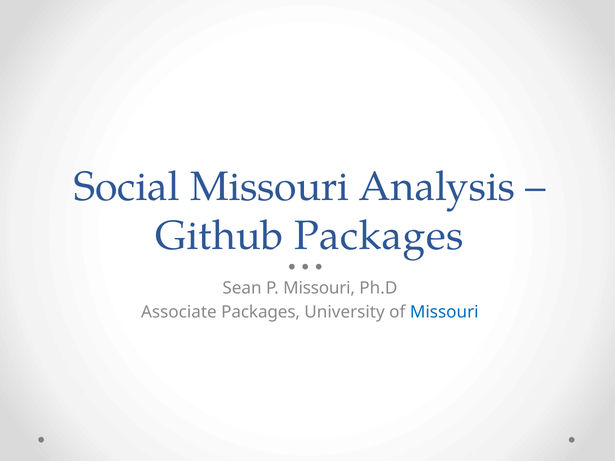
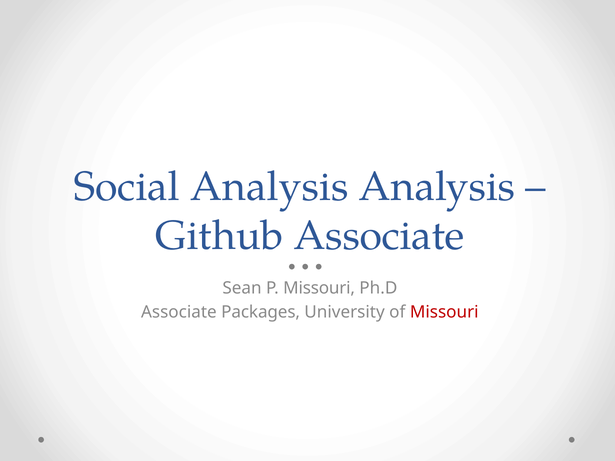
Social Missouri: Missouri -> Analysis
Github Packages: Packages -> Associate
Missouri at (444, 312) colour: blue -> red
